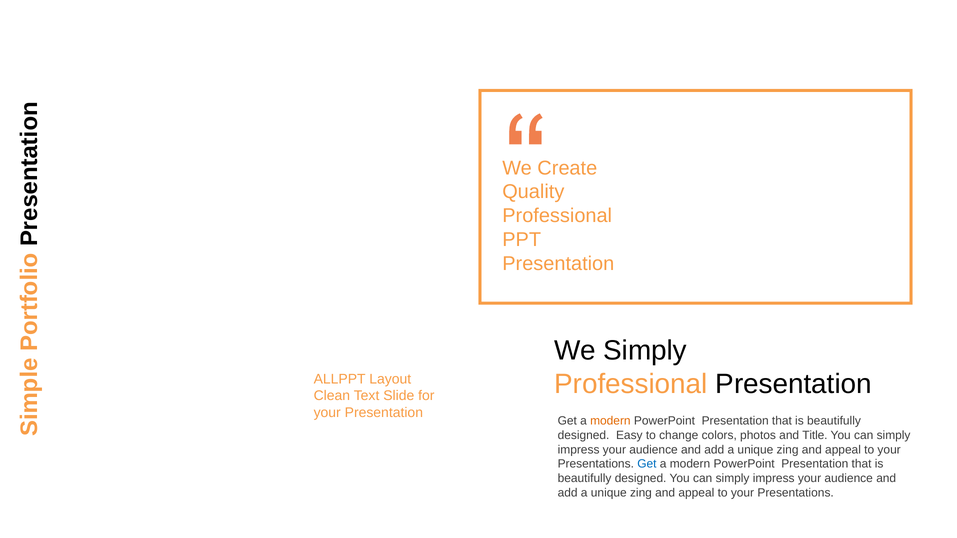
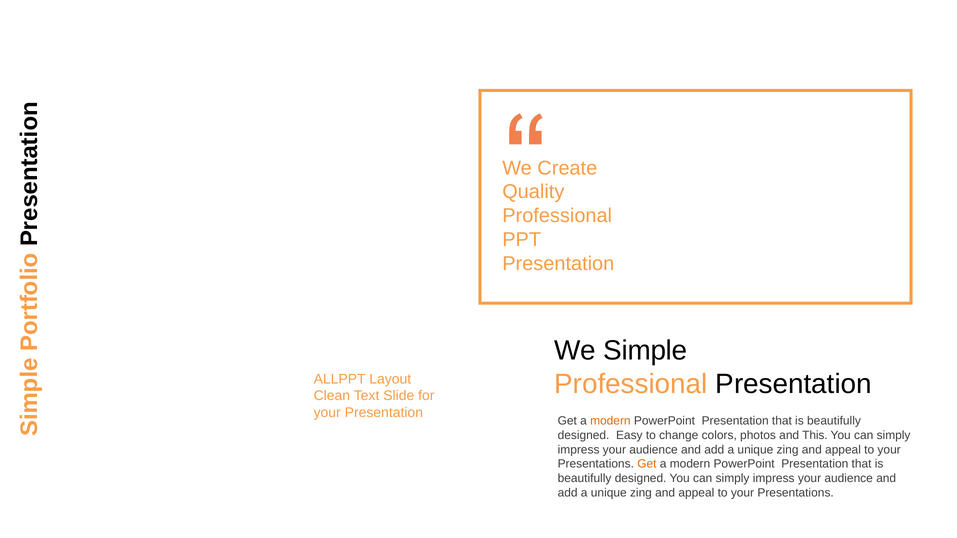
We Simply: Simply -> Simple
Title: Title -> This
Get at (647, 464) colour: blue -> orange
